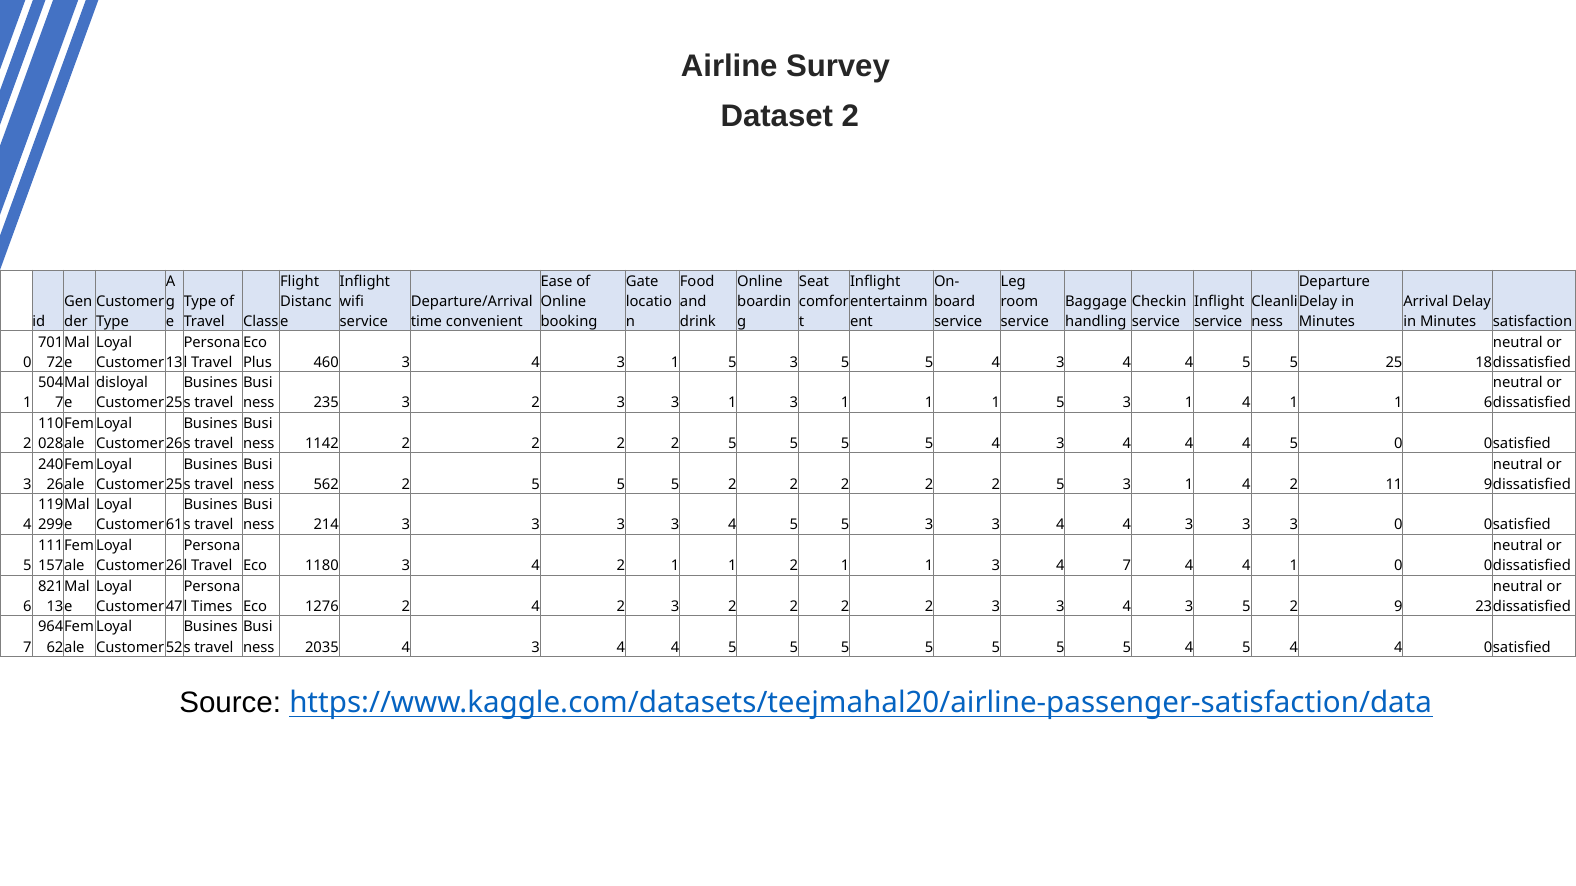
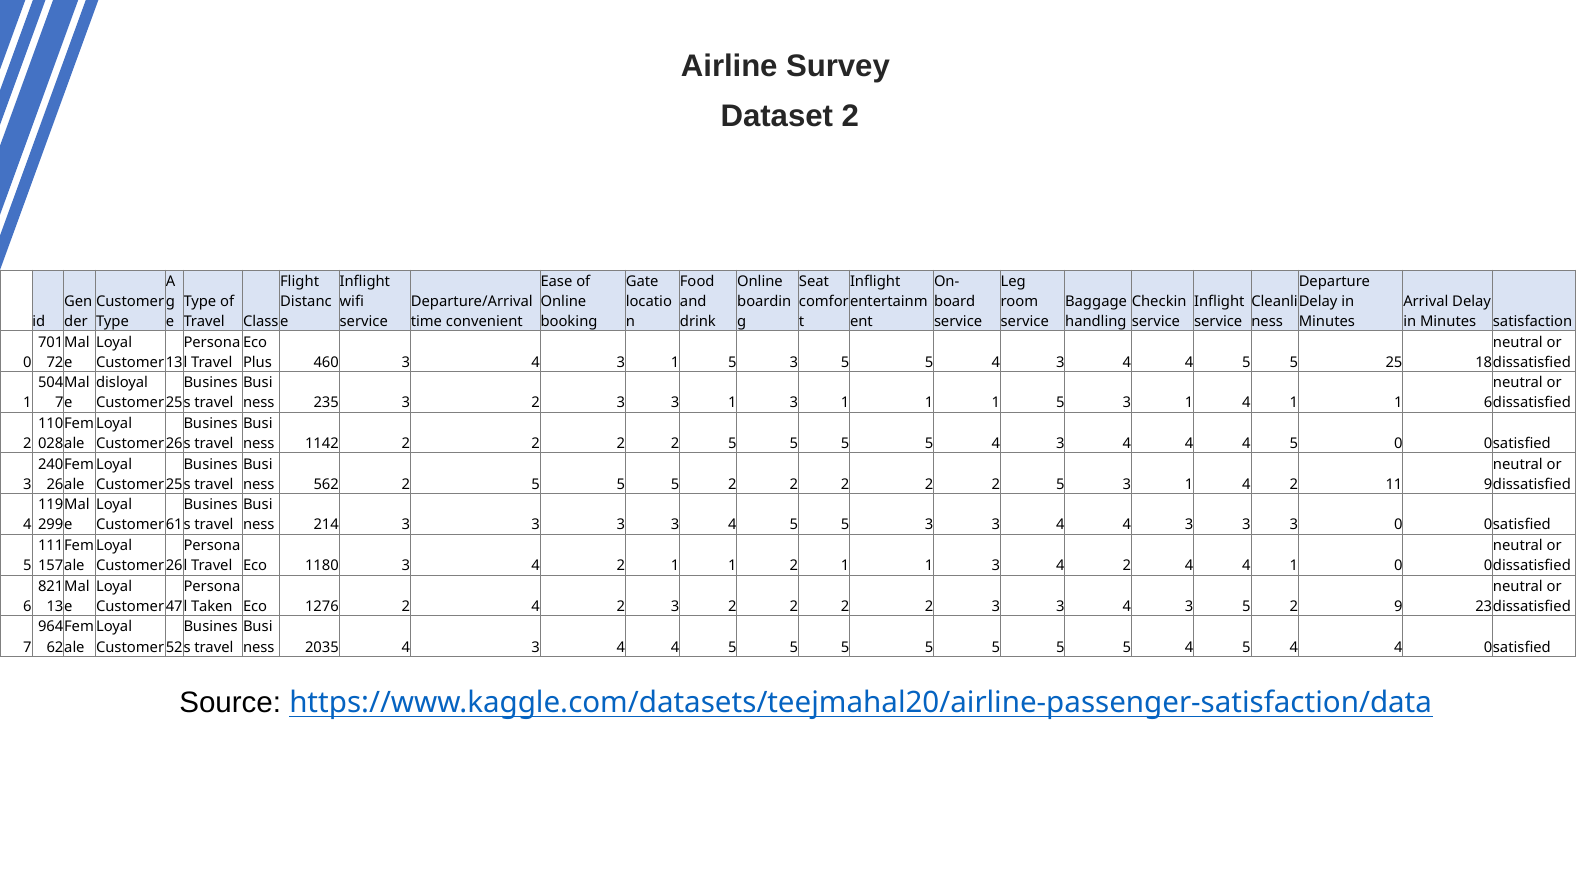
1 3 4 7: 7 -> 2
Times: Times -> Taken
